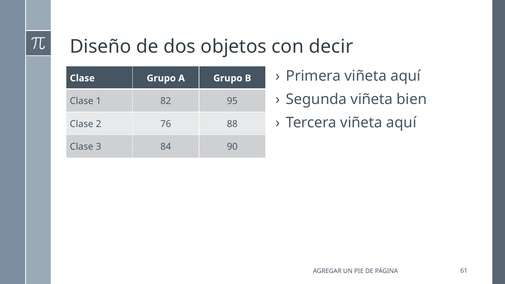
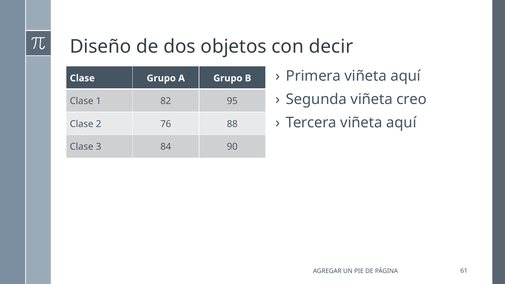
bien: bien -> creo
